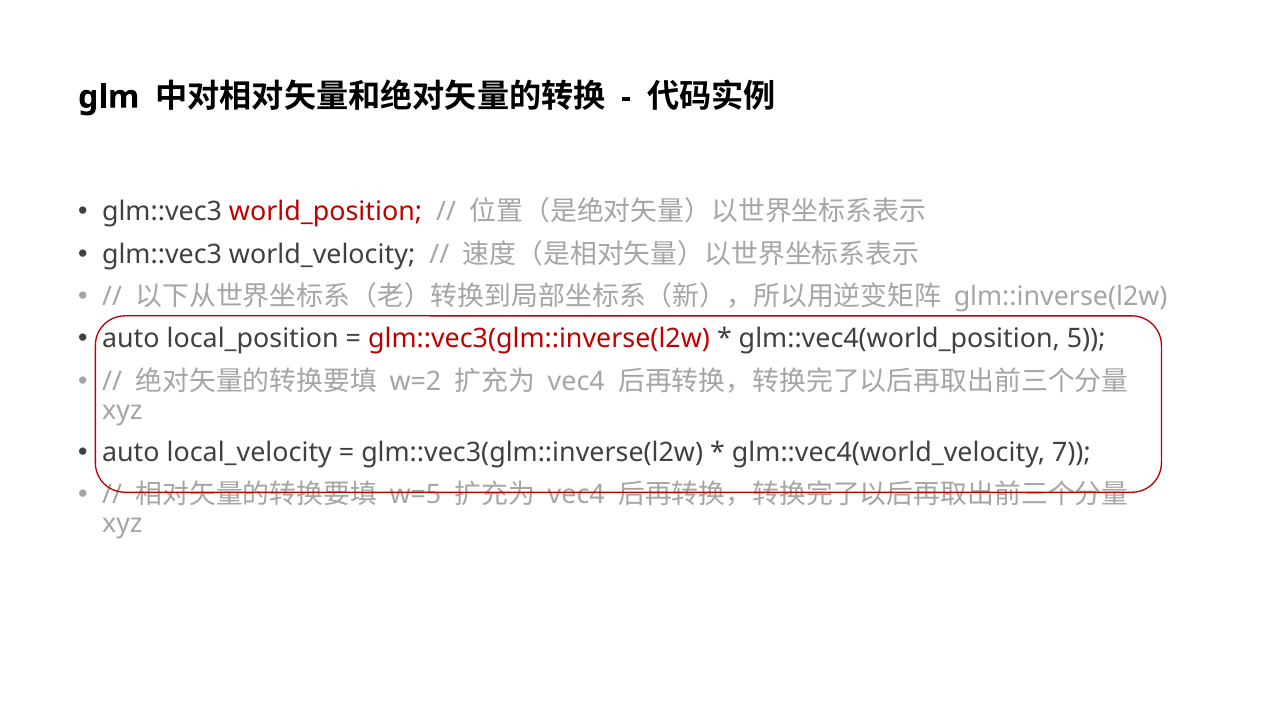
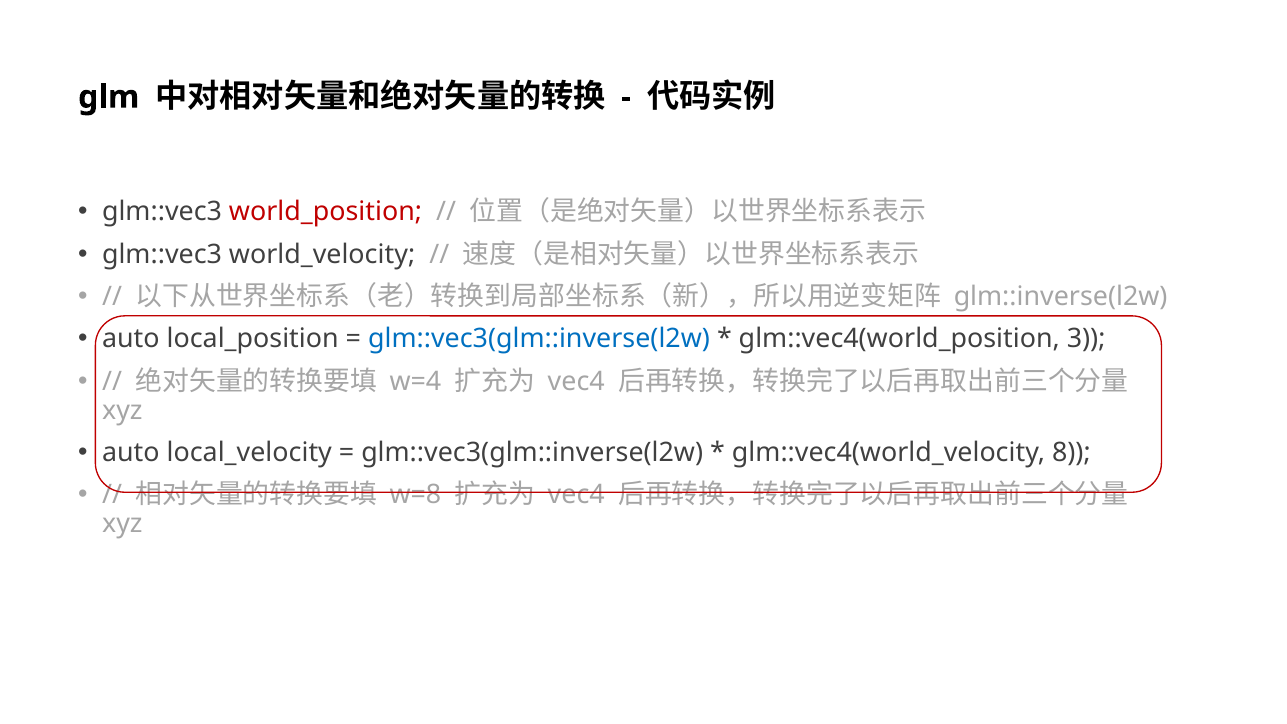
glm::vec3(glm::inverse(l2w at (539, 339) colour: red -> blue
5: 5 -> 3
w=2: w=2 -> w=4
7: 7 -> 8
w=5: w=5 -> w=8
